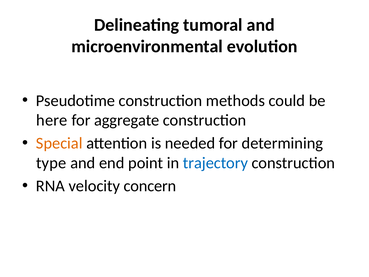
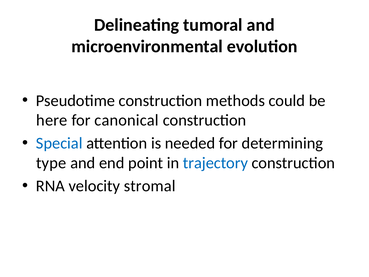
aggregate: aggregate -> canonical
Special colour: orange -> blue
concern: concern -> stromal
